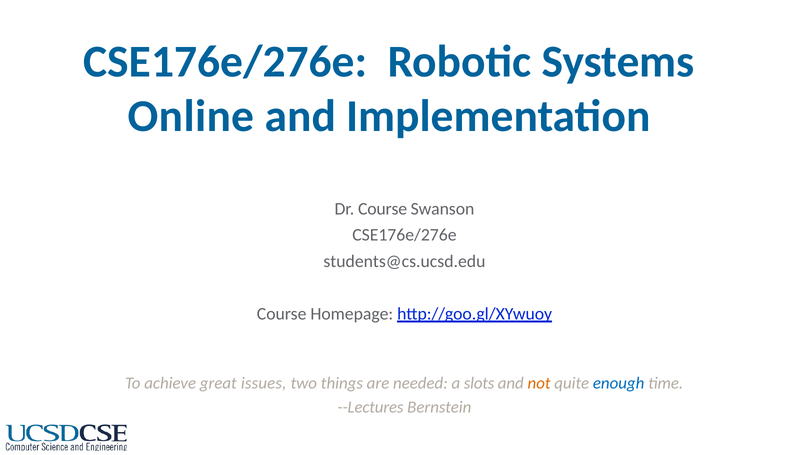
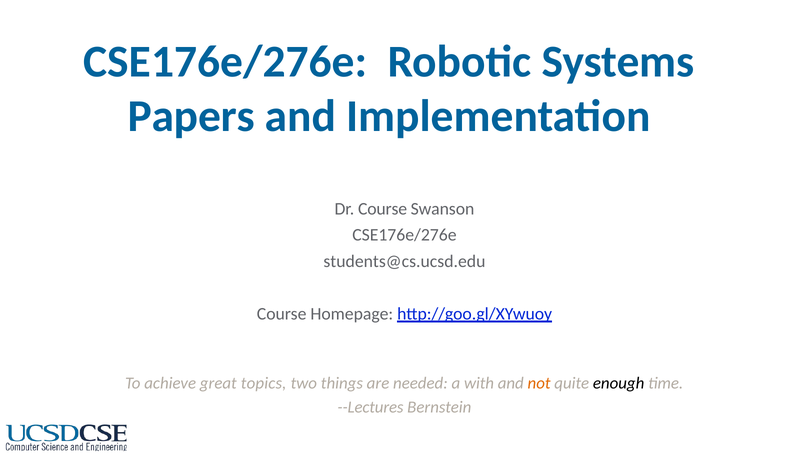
Online: Online -> Papers
issues: issues -> topics
slots: slots -> with
enough colour: blue -> black
